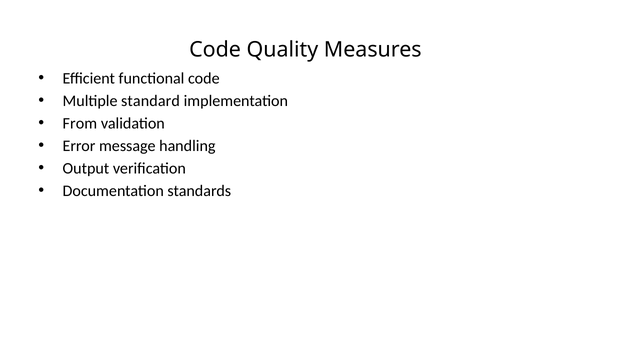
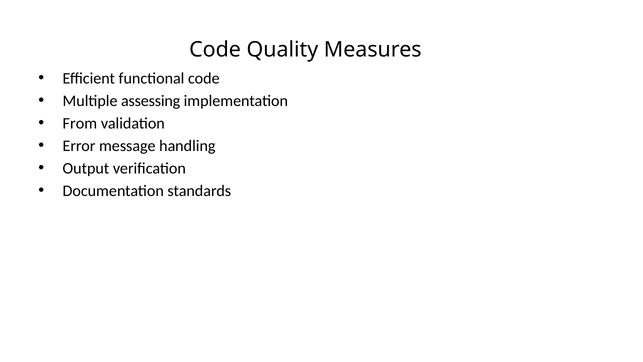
standard: standard -> assessing
